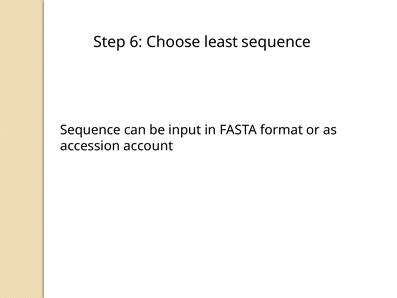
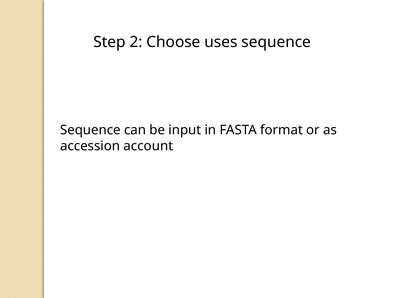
6: 6 -> 2
least: least -> uses
